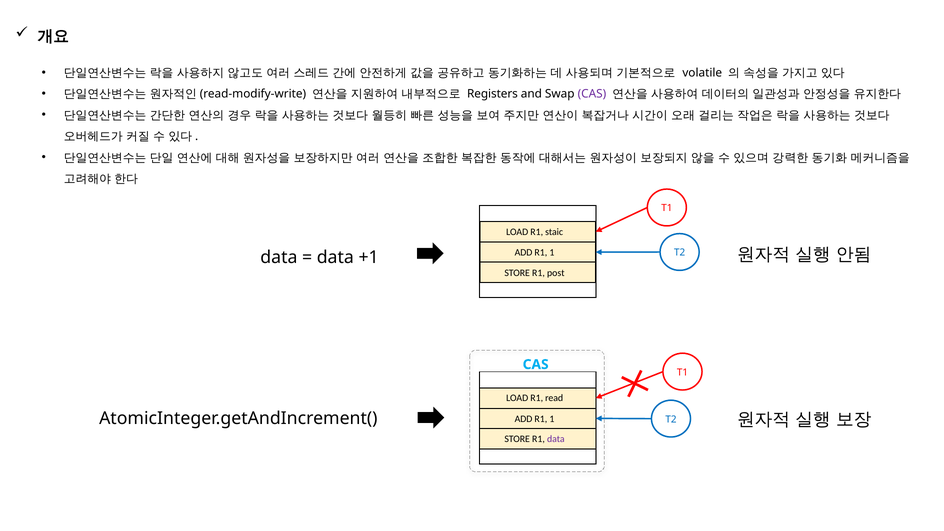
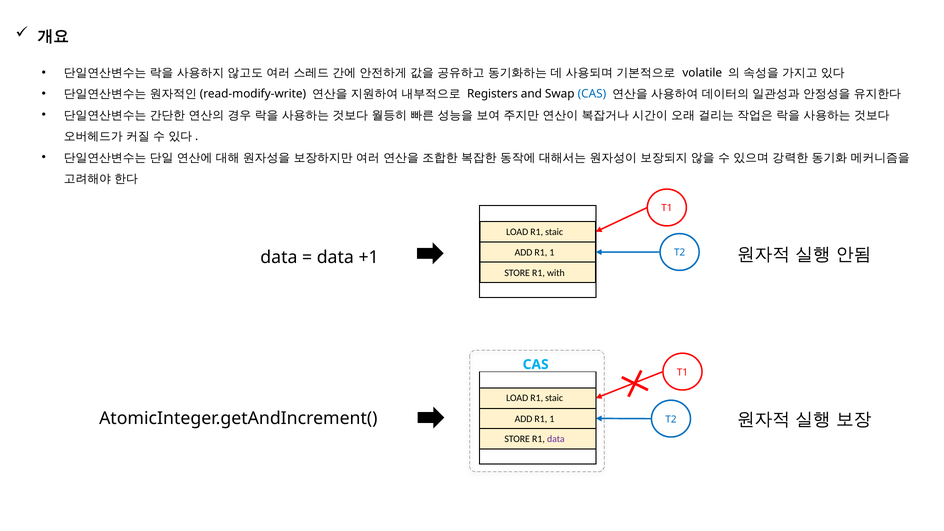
CAS at (592, 94) colour: purple -> blue
post: post -> with
read at (554, 398): read -> staic
